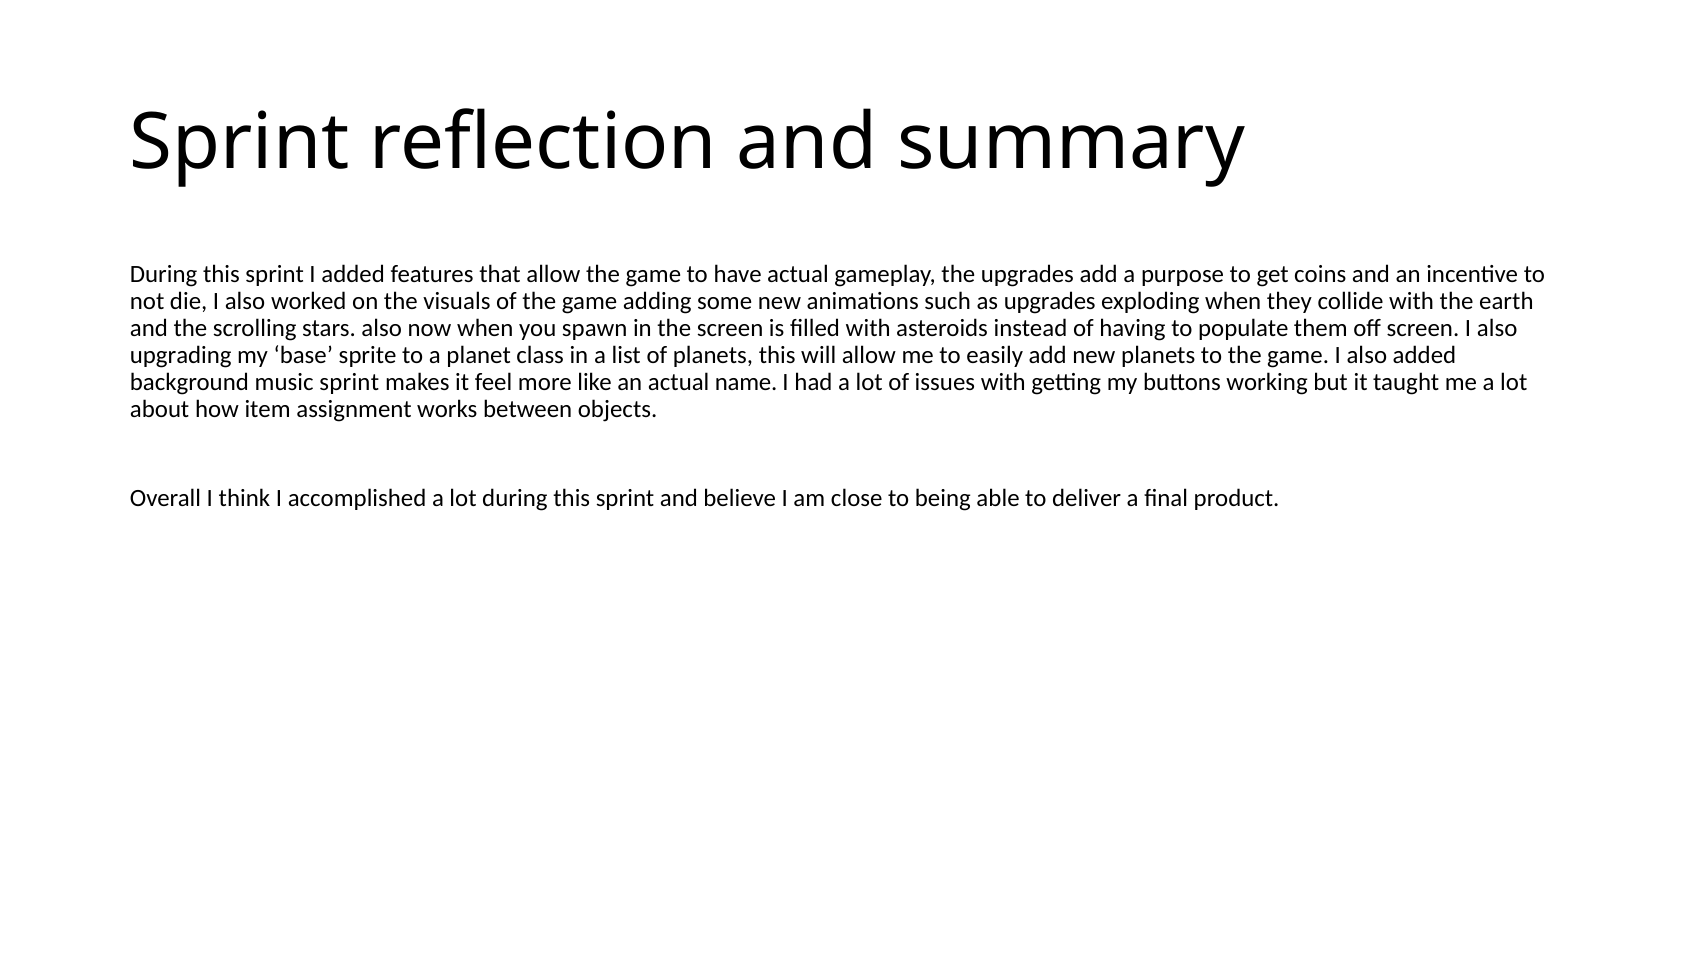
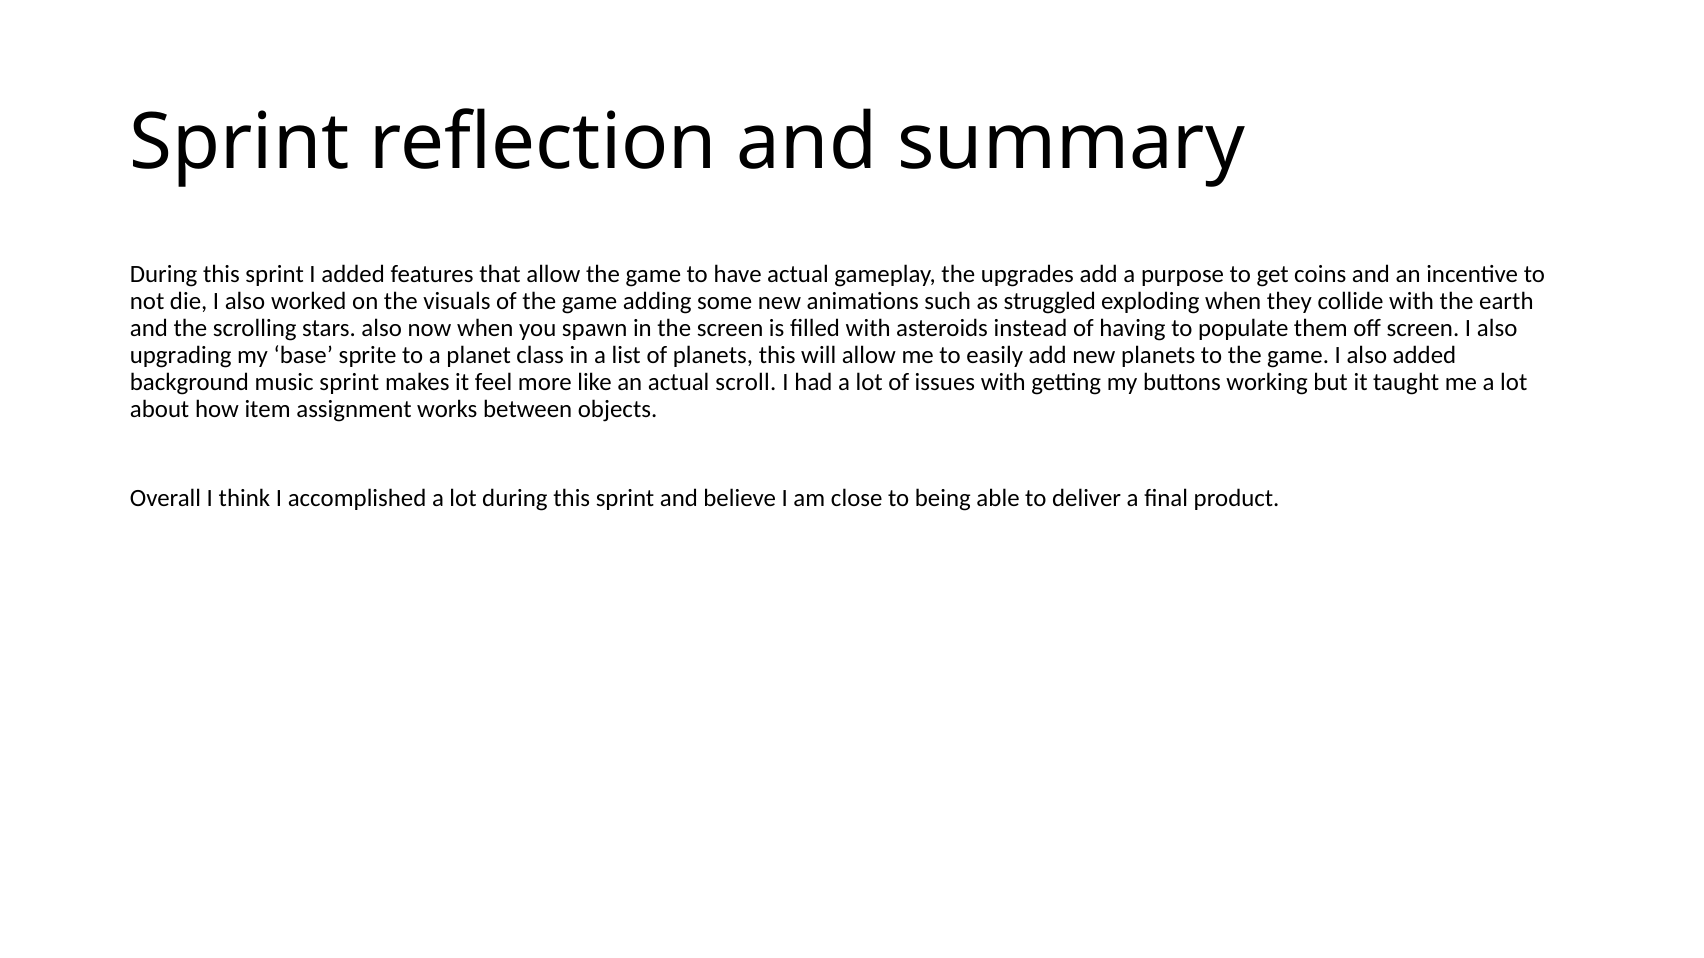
as upgrades: upgrades -> struggled
name: name -> scroll
